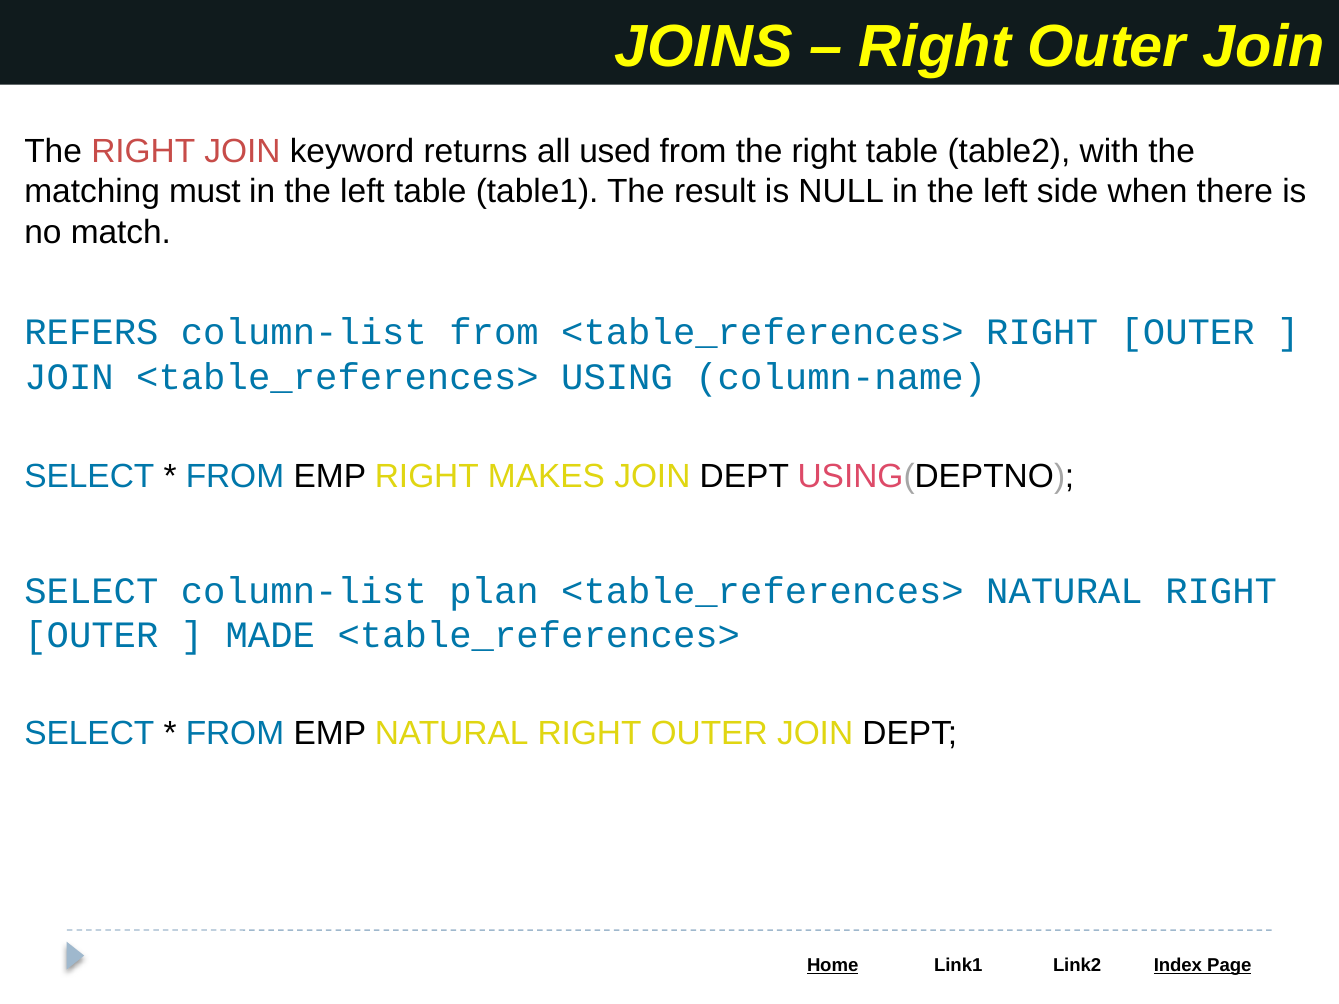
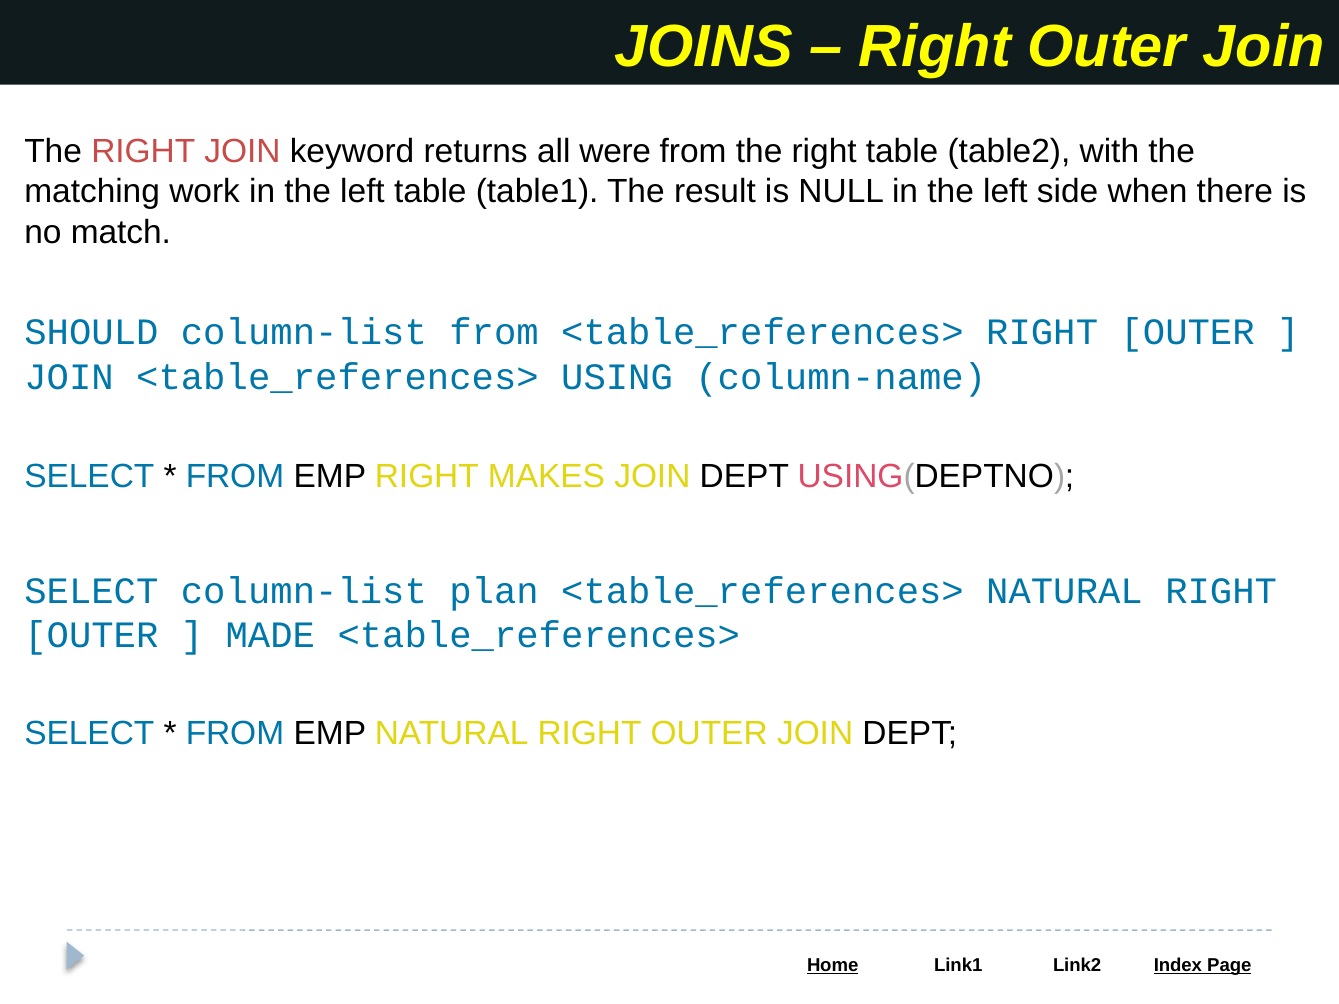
used: used -> were
must: must -> work
REFERS: REFERS -> SHOULD
